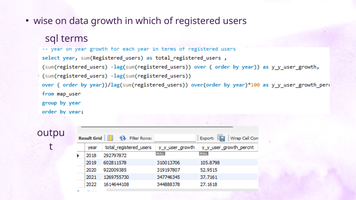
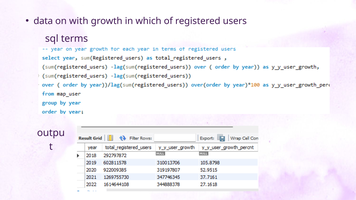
wise: wise -> data
data: data -> with
